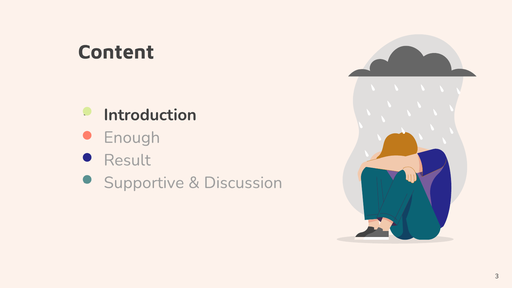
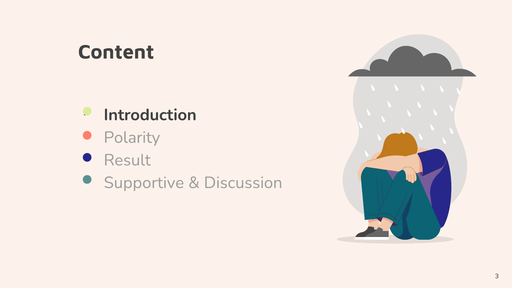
Enough: Enough -> Polarity
